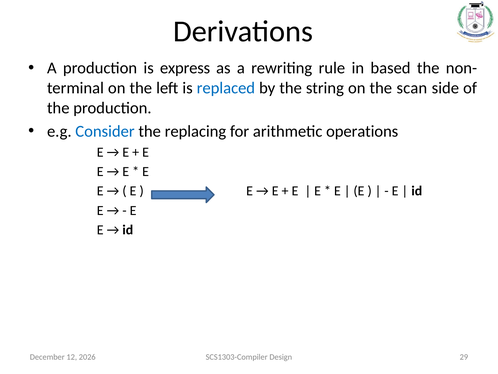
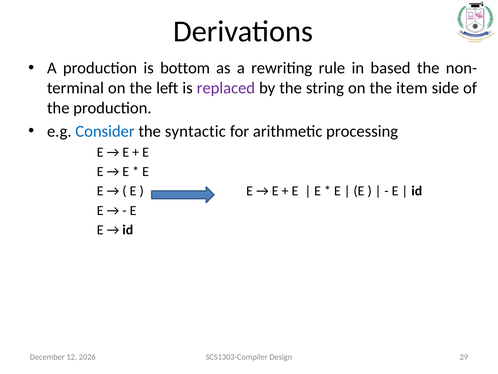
express: express -> bottom
replaced colour: blue -> purple
scan: scan -> item
replacing: replacing -> syntactic
operations: operations -> processing
